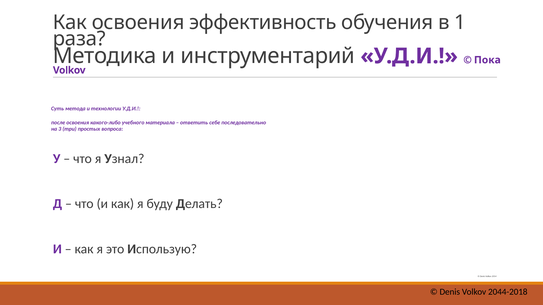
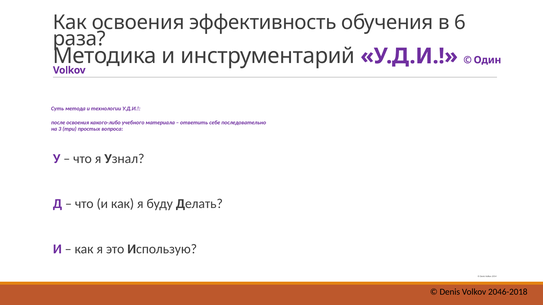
1: 1 -> 6
Пока: Пока -> Один
2044-2018: 2044-2018 -> 2046-2018
